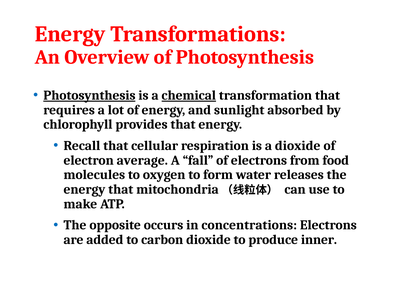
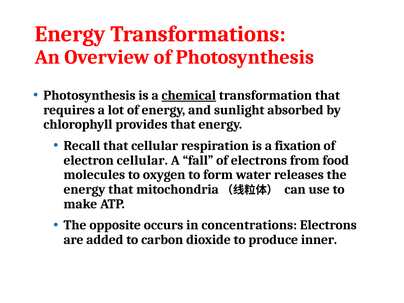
Photosynthesis at (89, 95) underline: present -> none
a dioxide: dioxide -> fixation
electron average: average -> cellular
